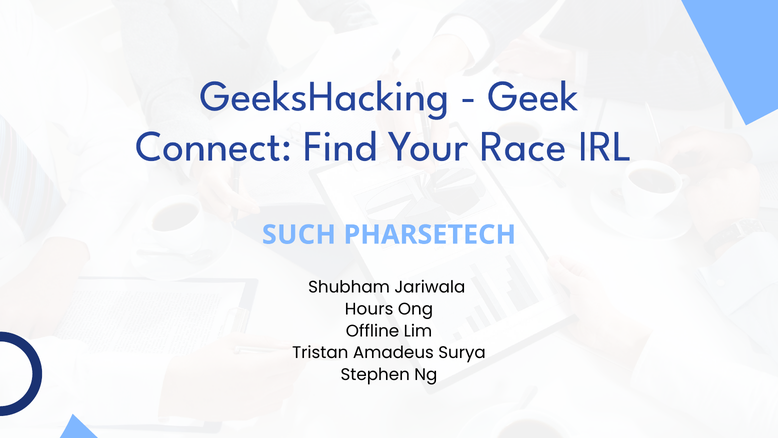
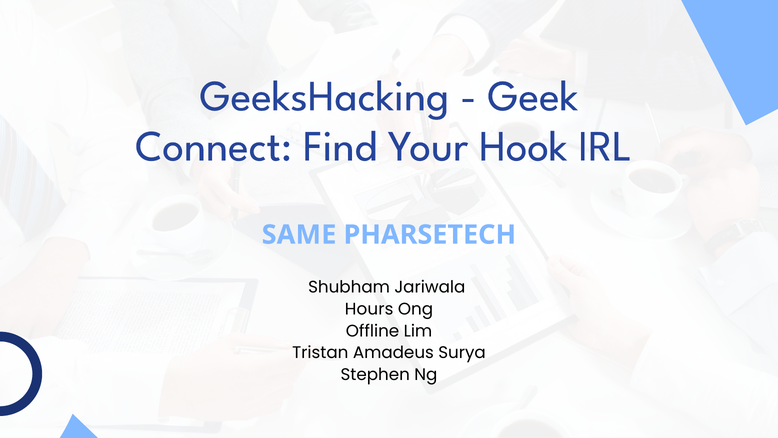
Race: Race -> Hook
SUCH: SUCH -> SAME
